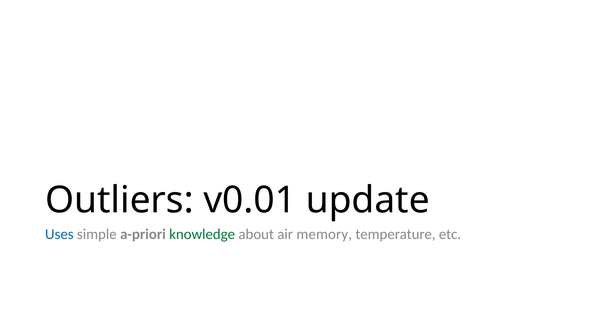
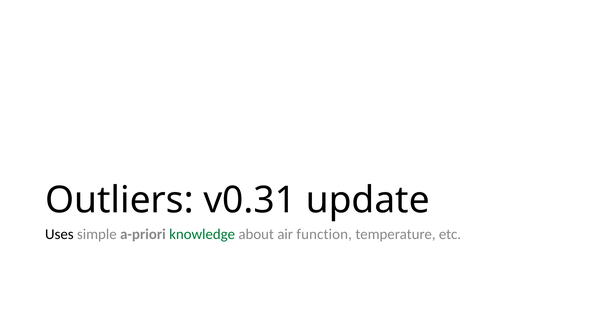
v0.01: v0.01 -> v0.31
Uses colour: blue -> black
memory: memory -> function
